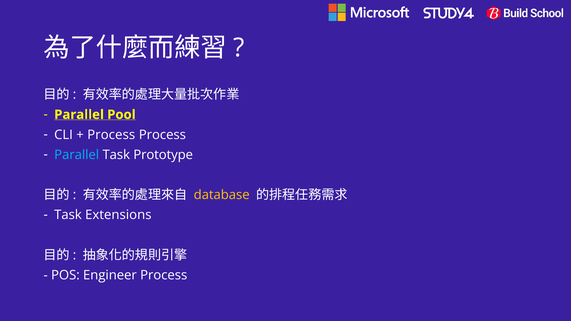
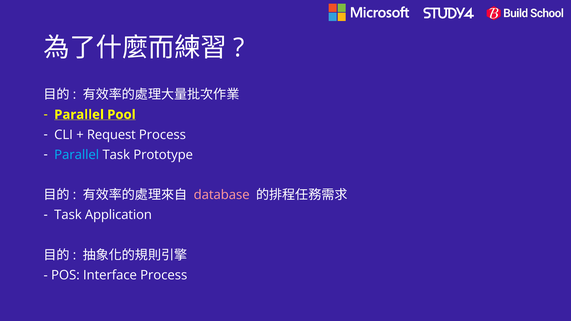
Process at (111, 135): Process -> Request
database colour: yellow -> pink
Extensions: Extensions -> Application
Engineer: Engineer -> Interface
